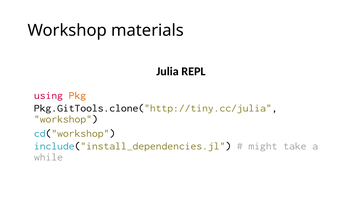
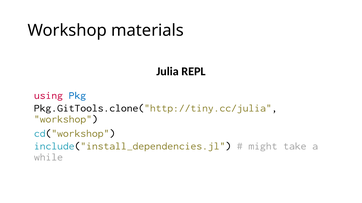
Pkg colour: orange -> blue
